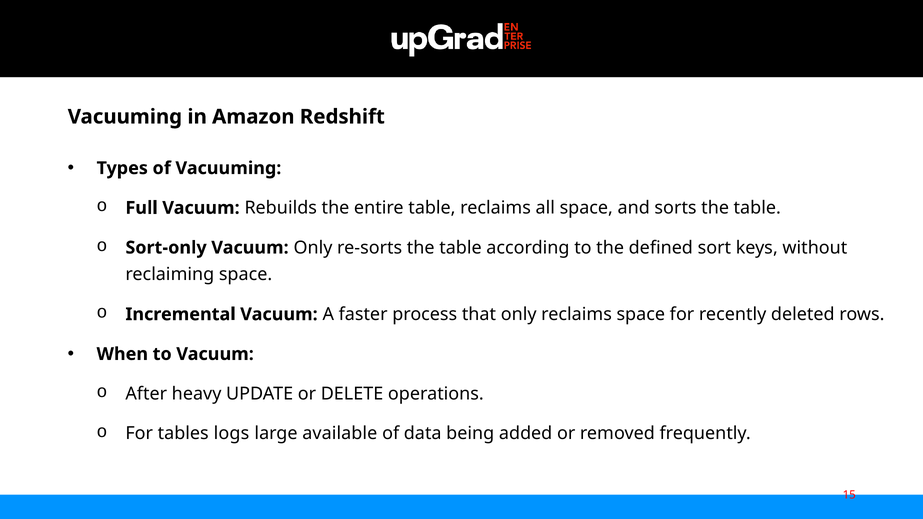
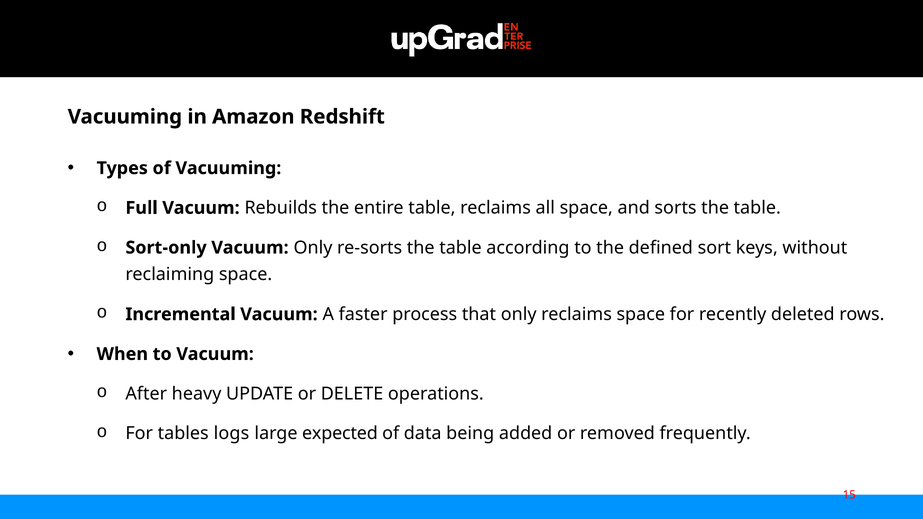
available: available -> expected
